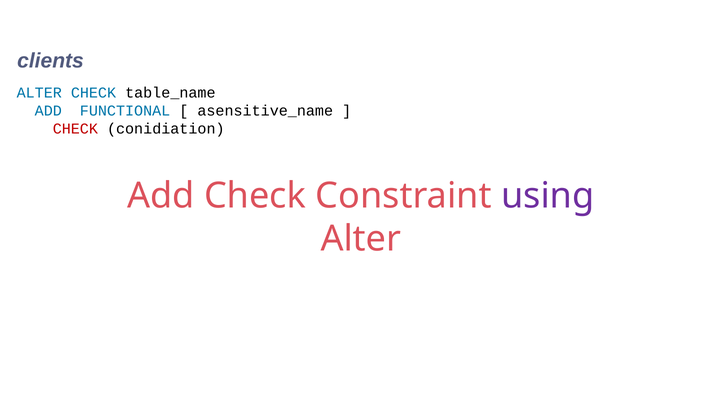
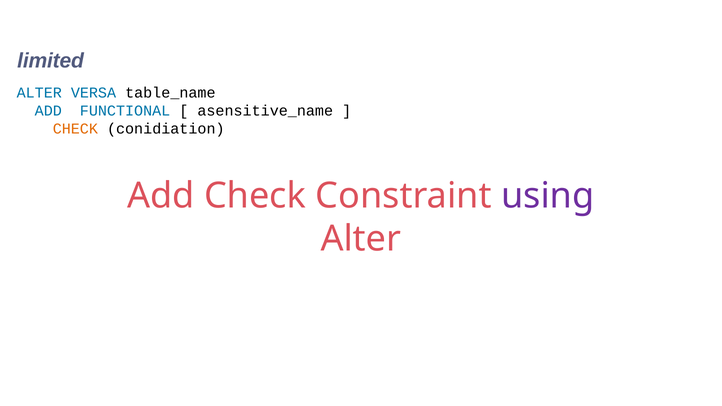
clients: clients -> limited
ALTER CHECK: CHECK -> VERSA
CHECK at (75, 129) colour: red -> orange
